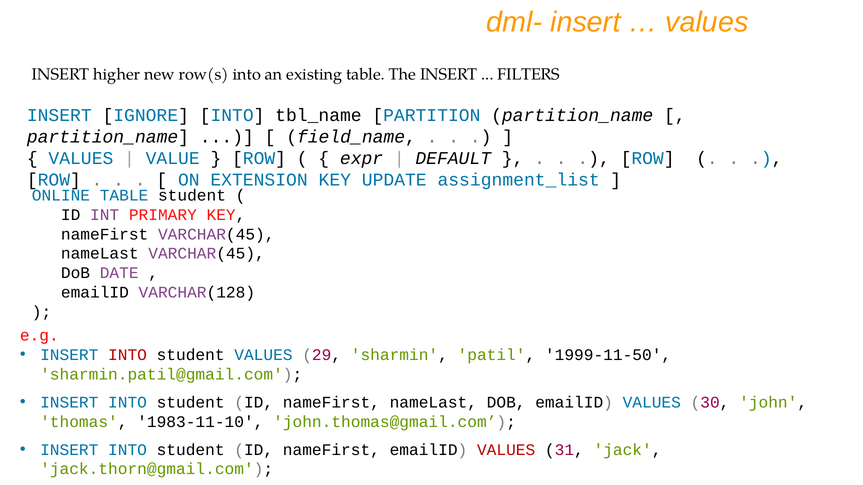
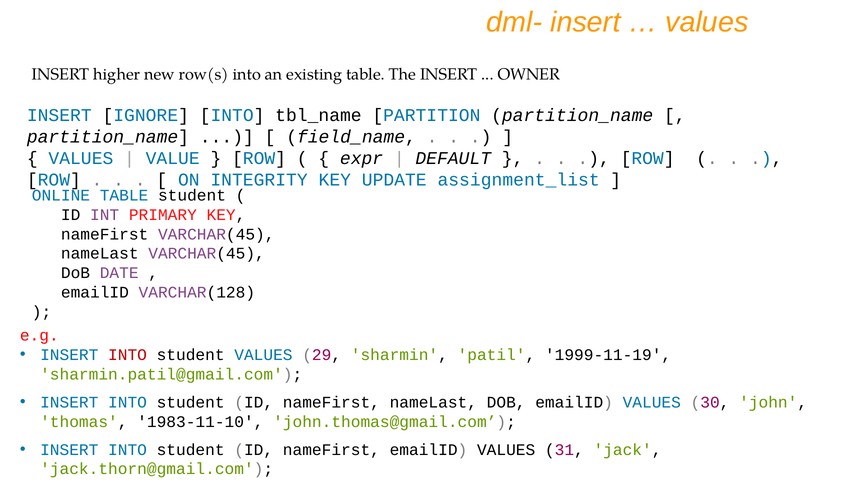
FILTERS: FILTERS -> OWNER
EXTENSION: EXTENSION -> INTEGRITY
1999-11-50: 1999-11-50 -> 1999-11-19
VALUES at (506, 450) colour: red -> black
